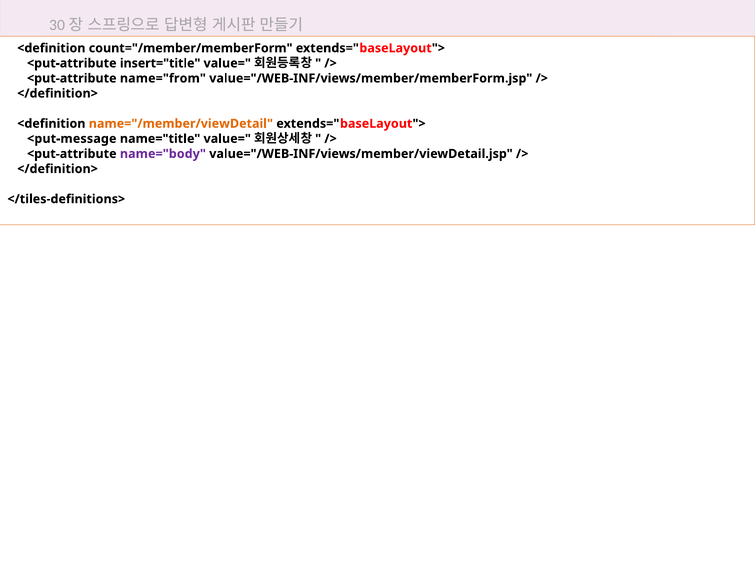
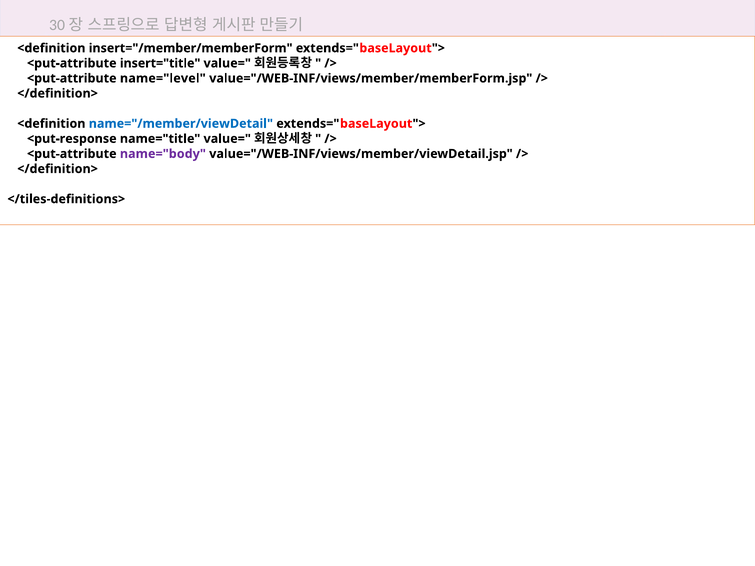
count="/member/memberForm: count="/member/memberForm -> insert="/member/memberForm
name="from: name="from -> name="level
name="/member/viewDetail colour: orange -> blue
<put-message: <put-message -> <put-response
